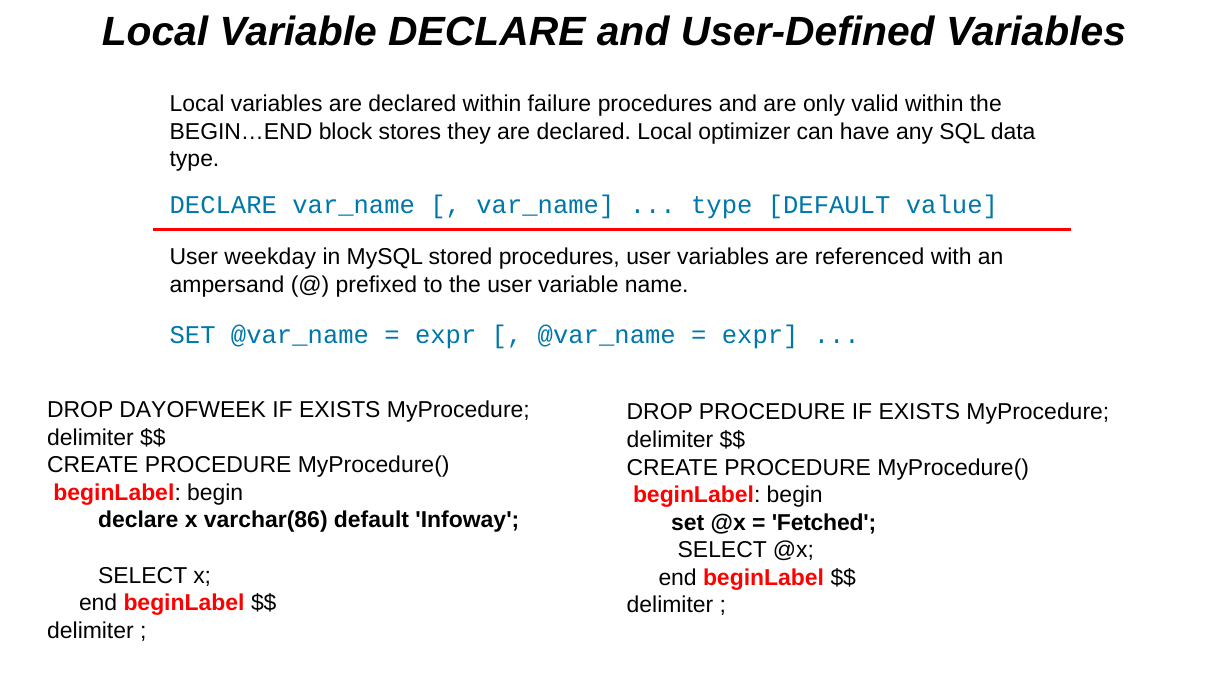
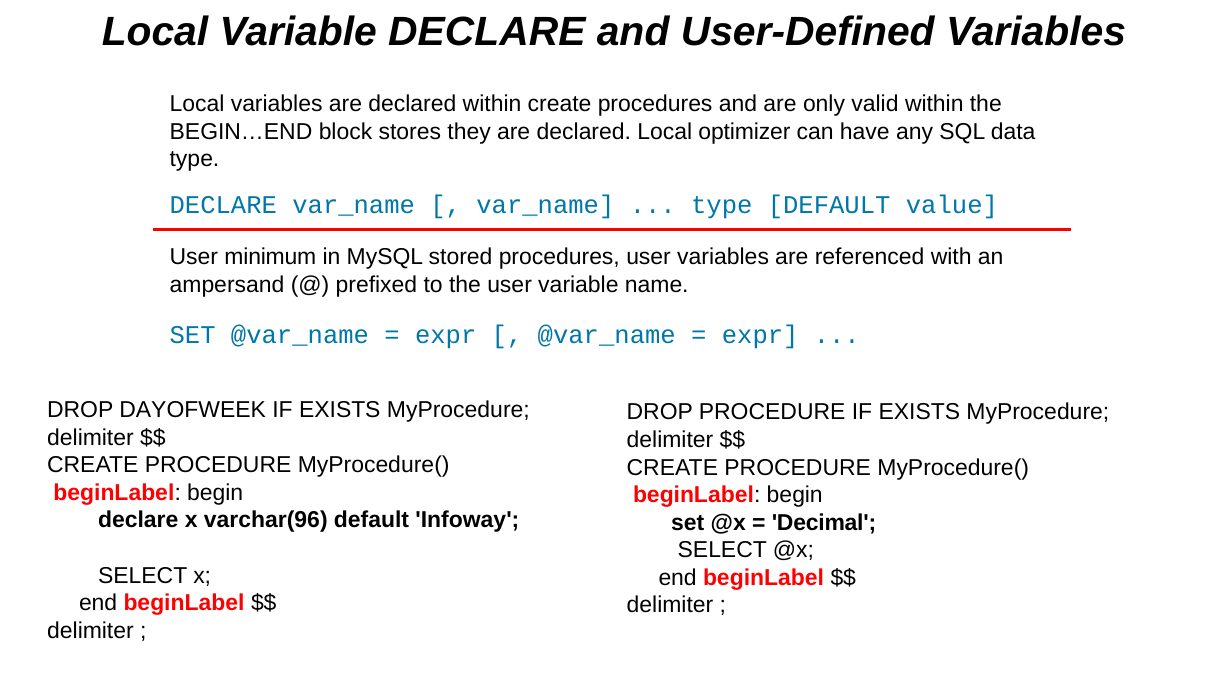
within failure: failure -> create
weekday: weekday -> minimum
varchar(86: varchar(86 -> varchar(96
Fetched: Fetched -> Decimal
